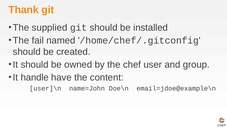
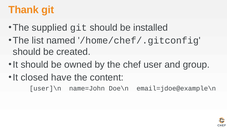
fail: fail -> list
handle: handle -> closed
